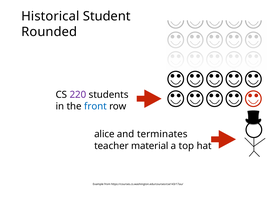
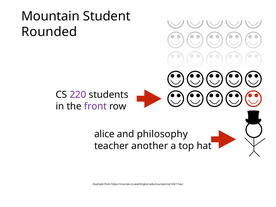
Historical: Historical -> Mountain
front colour: blue -> purple
terminates: terminates -> philosophy
material: material -> another
